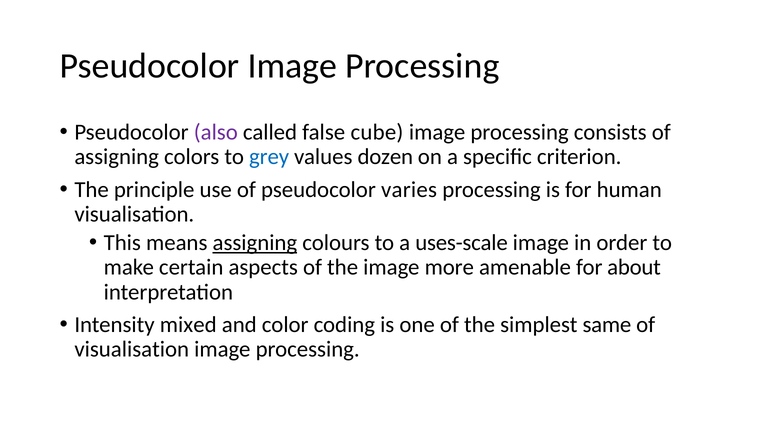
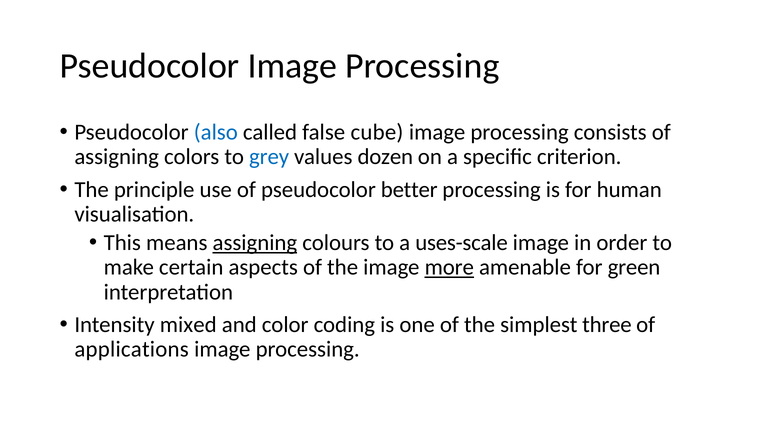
also colour: purple -> blue
varies: varies -> better
more underline: none -> present
about: about -> green
same: same -> three
visualisation at (132, 350): visualisation -> applications
